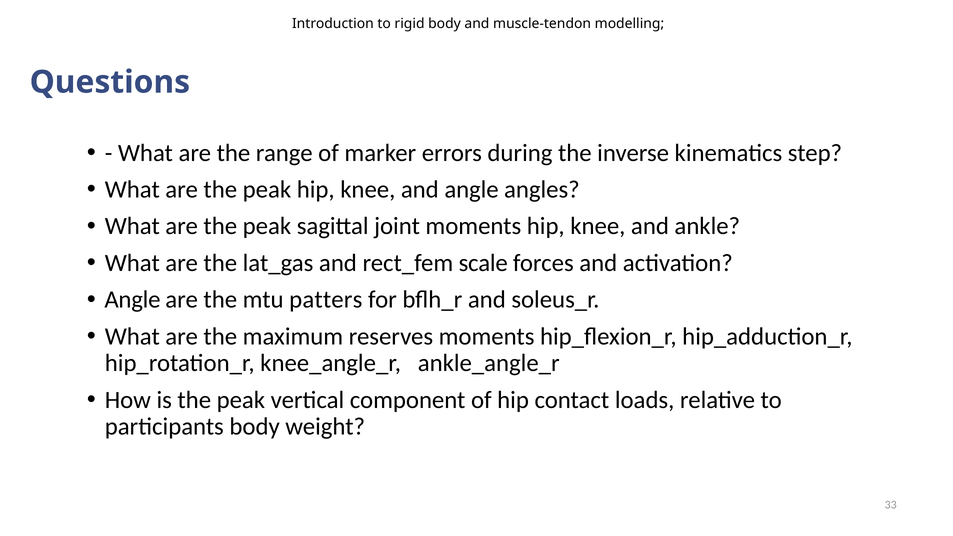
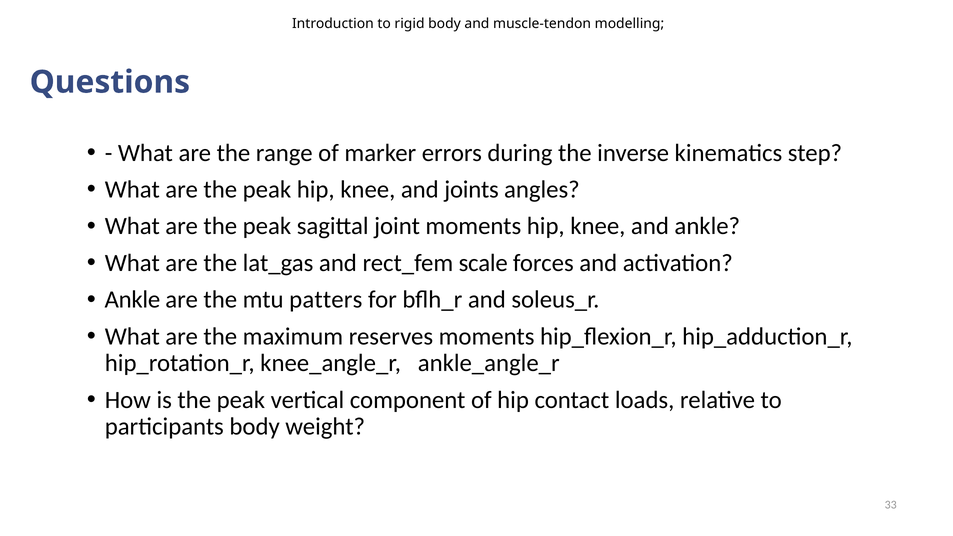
and angle: angle -> joints
Angle at (132, 300): Angle -> Ankle
